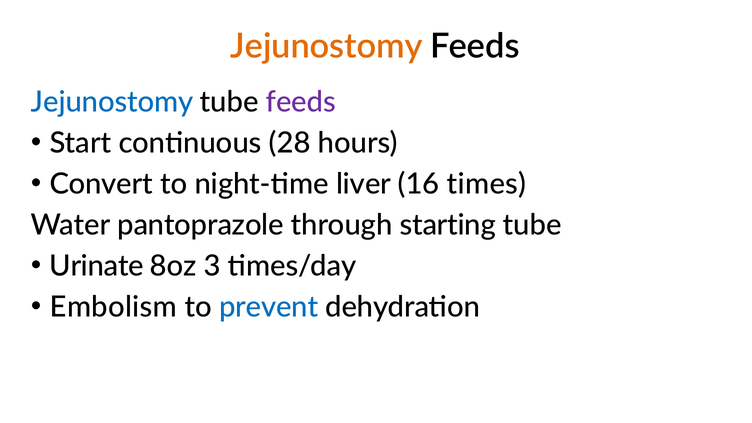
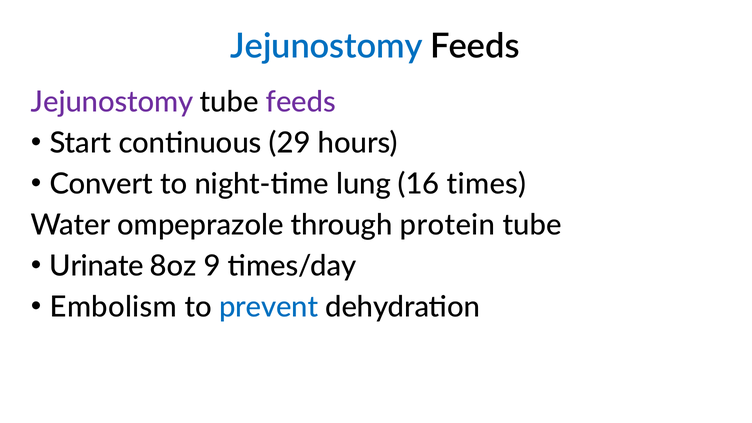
Jejunostomy at (327, 47) colour: orange -> blue
Jejunostomy at (112, 102) colour: blue -> purple
28: 28 -> 29
liver: liver -> lung
pantoprazole: pantoprazole -> ompeprazole
starting: starting -> protein
3: 3 -> 9
